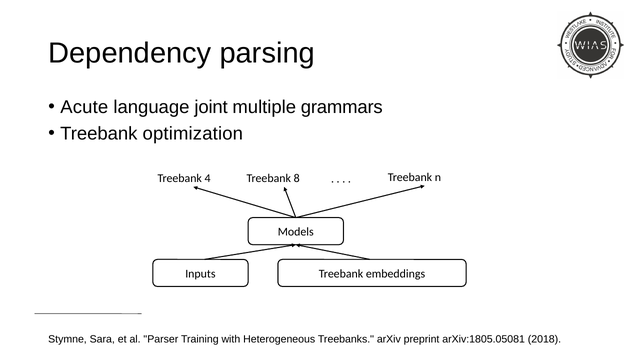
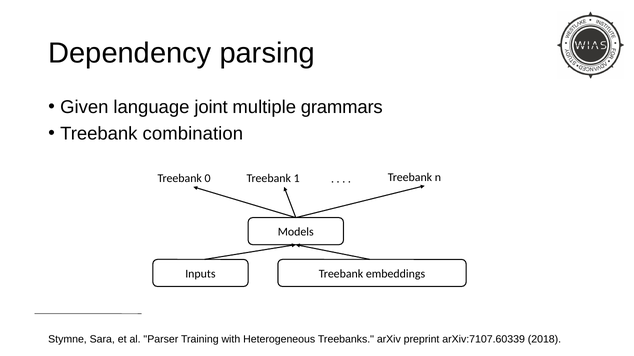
Acute: Acute -> Given
optimization: optimization -> combination
4: 4 -> 0
8: 8 -> 1
arXiv:1805.05081: arXiv:1805.05081 -> arXiv:7107.60339
